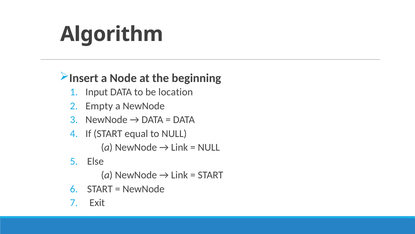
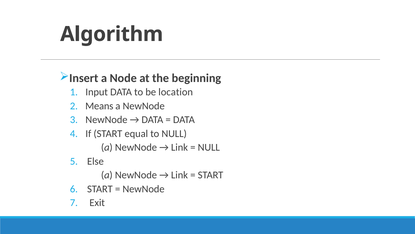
Empty: Empty -> Means
